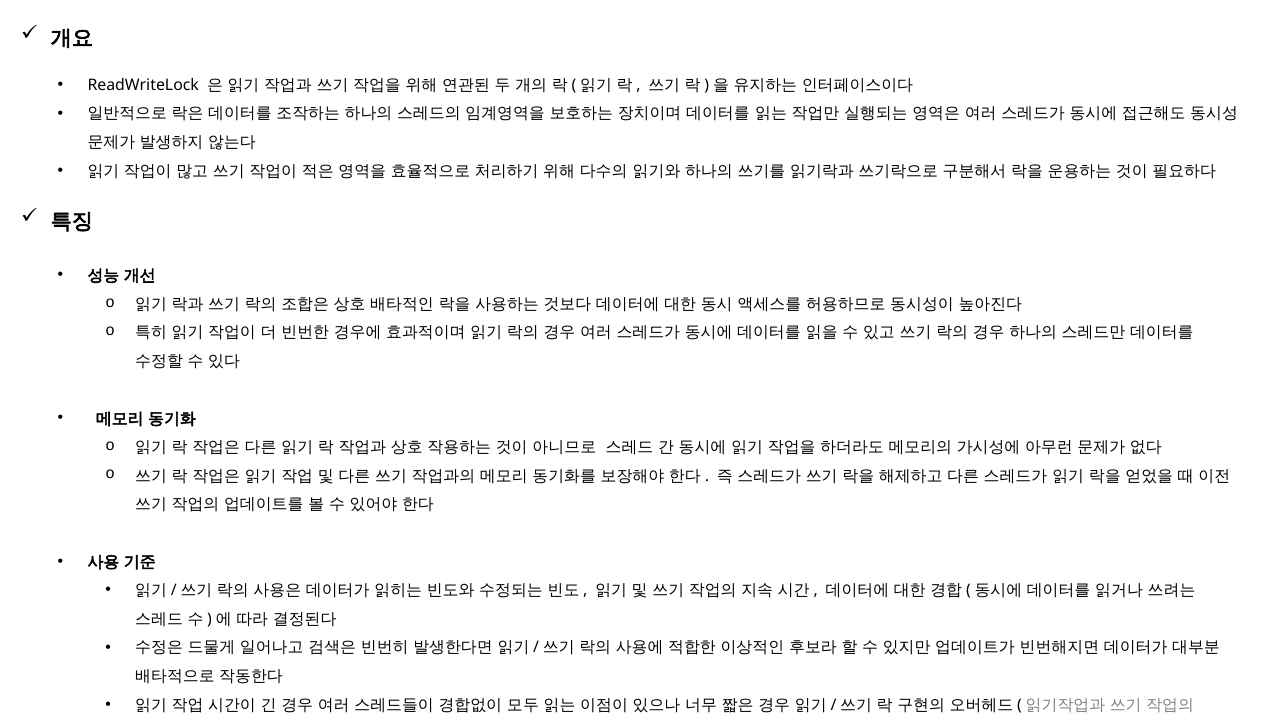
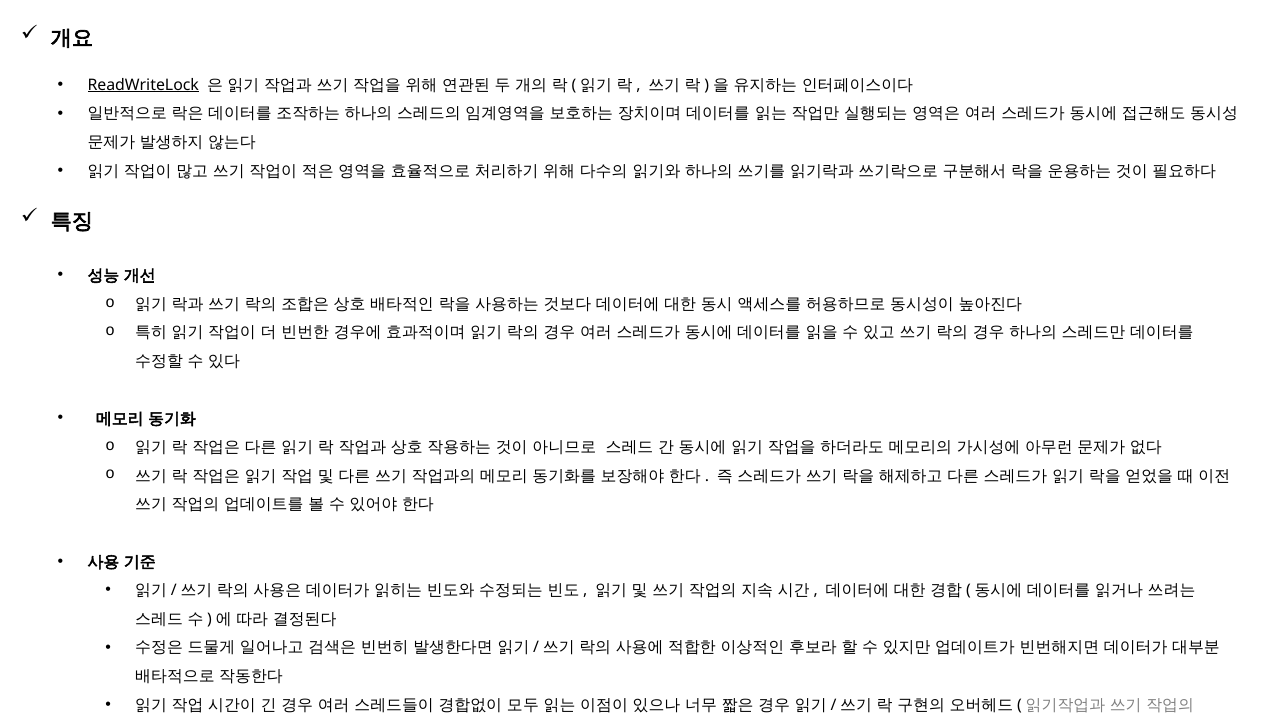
ReadWriteLock underline: none -> present
